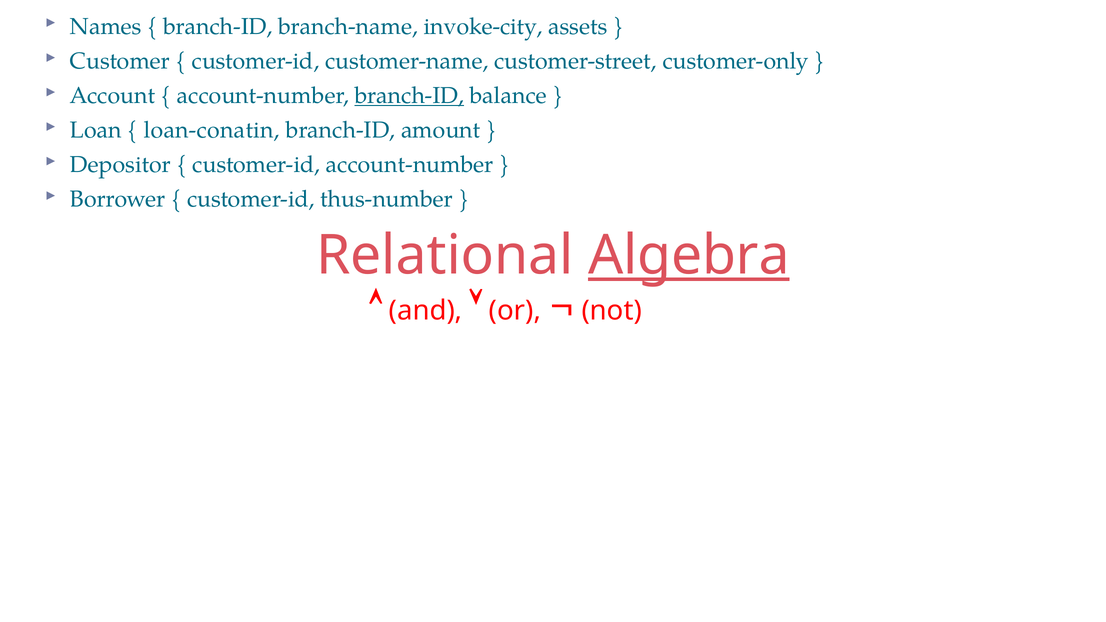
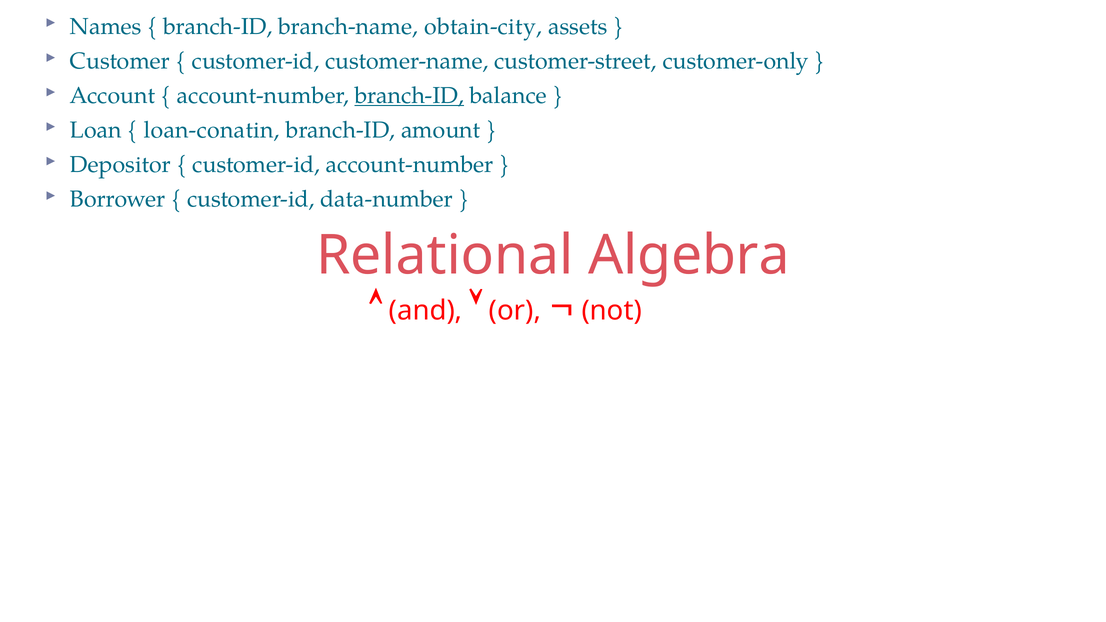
invoke-city: invoke-city -> obtain-city
thus-number: thus-number -> data-number
Algebra underline: present -> none
